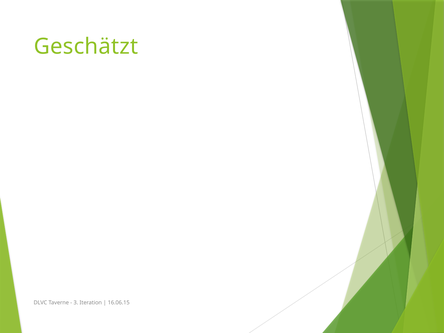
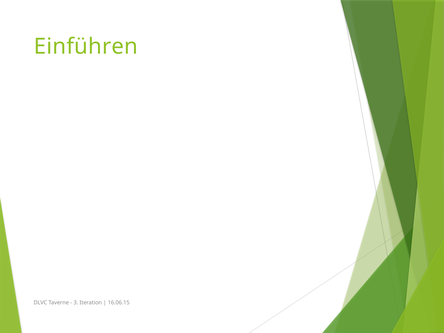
Geschätzt: Geschätzt -> Einführen
